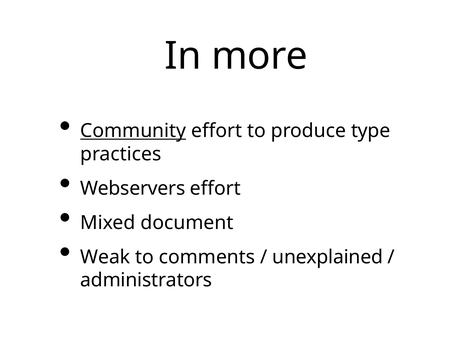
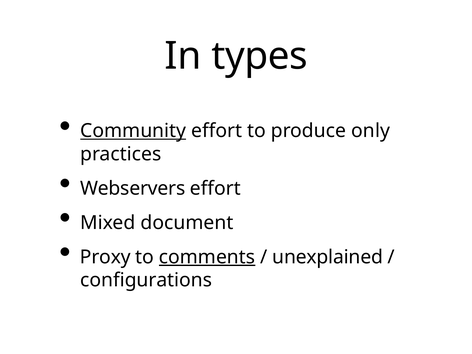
more: more -> types
type: type -> only
Weak: Weak -> Proxy
comments underline: none -> present
administrators: administrators -> configurations
